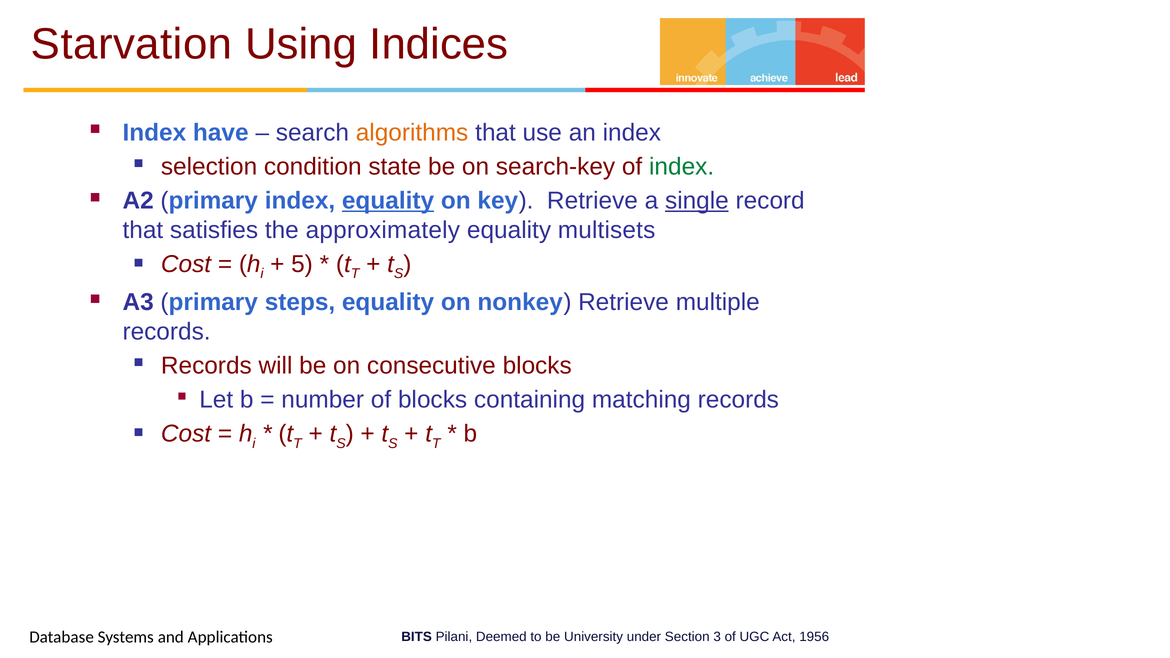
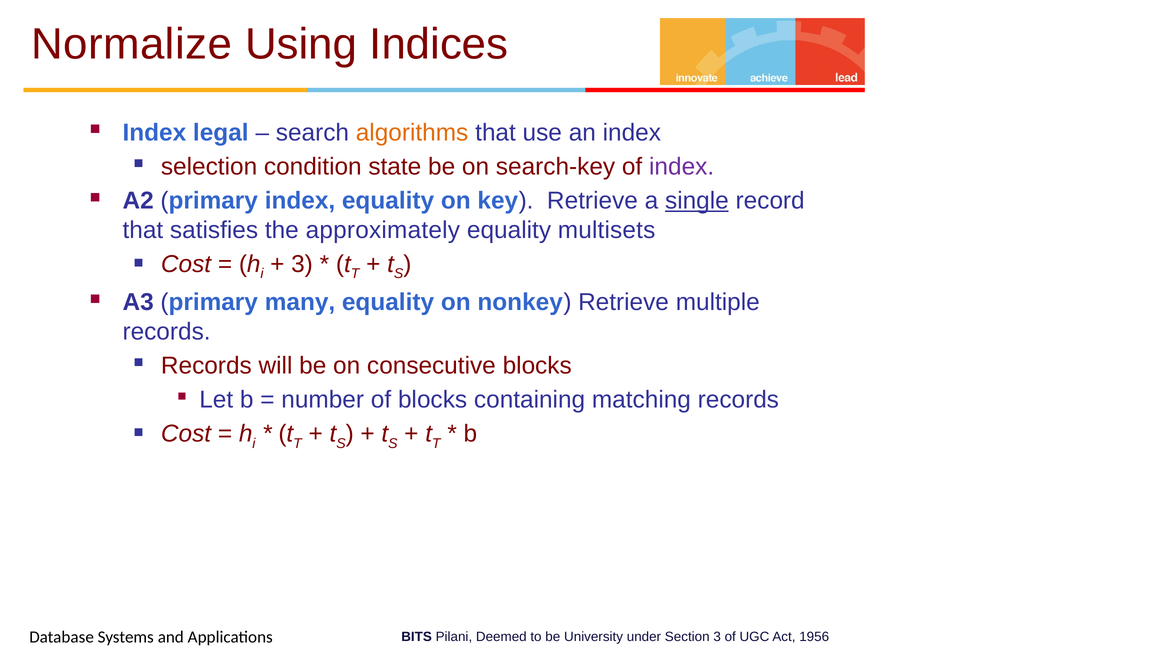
Starvation: Starvation -> Normalize
have: have -> legal
index at (682, 167) colour: green -> purple
equality at (388, 201) underline: present -> none
5 at (302, 264): 5 -> 3
steps: steps -> many
